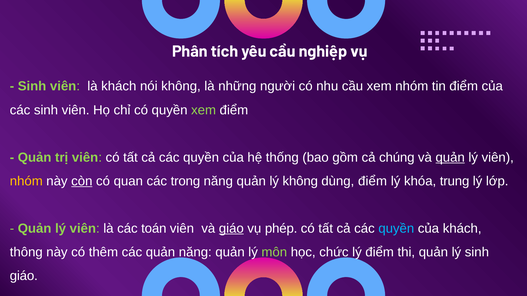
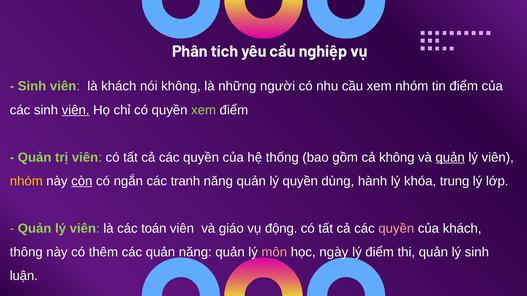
viên at (76, 110) underline: none -> present
cả chúng: chúng -> không
quan: quan -> ngắn
trong: trong -> tranh
lý không: không -> quyền
dùng điểm: điểm -> hành
giáo at (231, 229) underline: present -> none
phép: phép -> động
quyền at (396, 229) colour: light blue -> pink
môn colour: light green -> pink
chức: chức -> ngày
giáo at (24, 276): giáo -> luận
